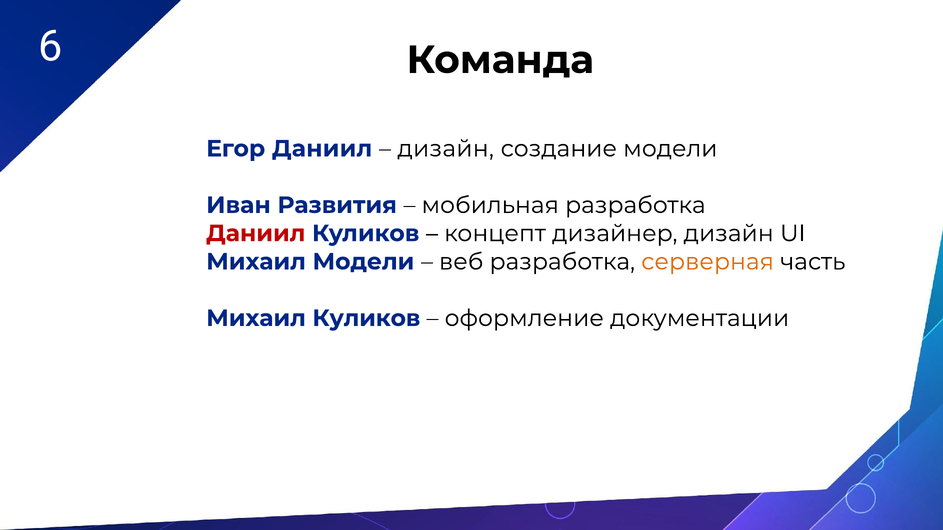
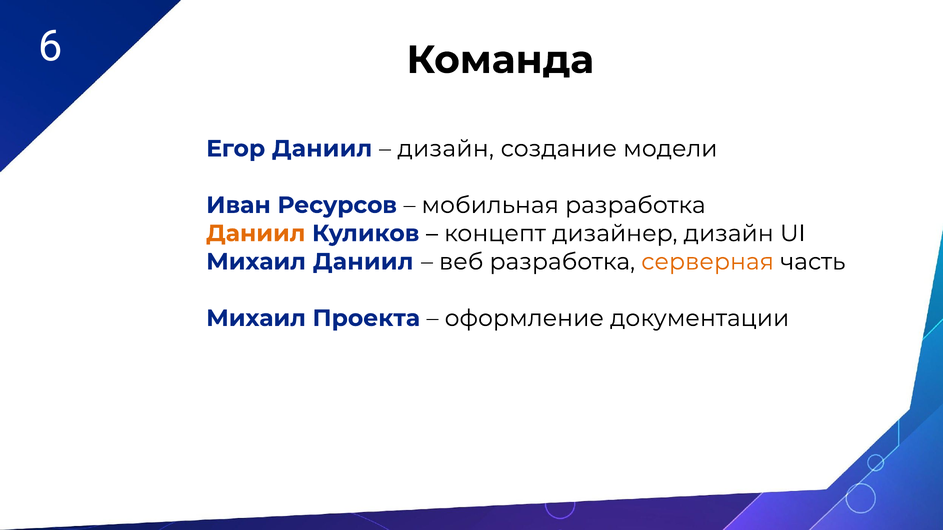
Развития: Развития -> Ресурсов
Даниил at (256, 234) colour: red -> orange
Михаил Модели: Модели -> Даниил
Михаил Куликов: Куликов -> Проекта
